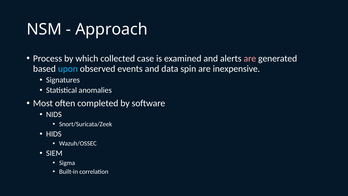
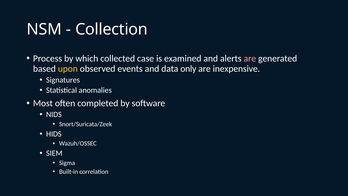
Approach: Approach -> Collection
upon colour: light blue -> yellow
spin: spin -> only
